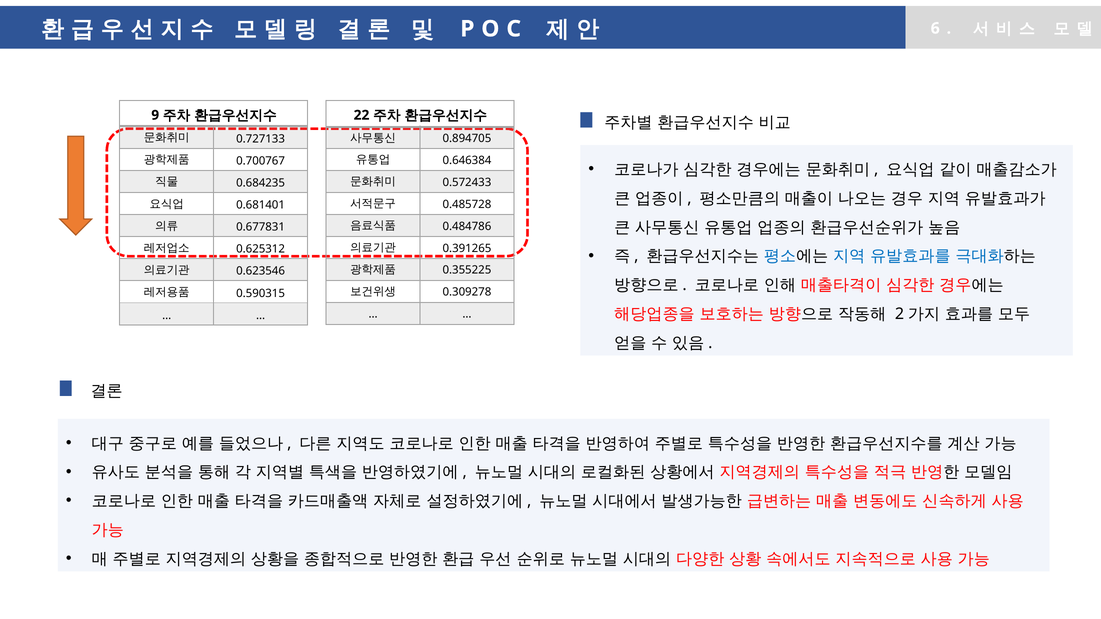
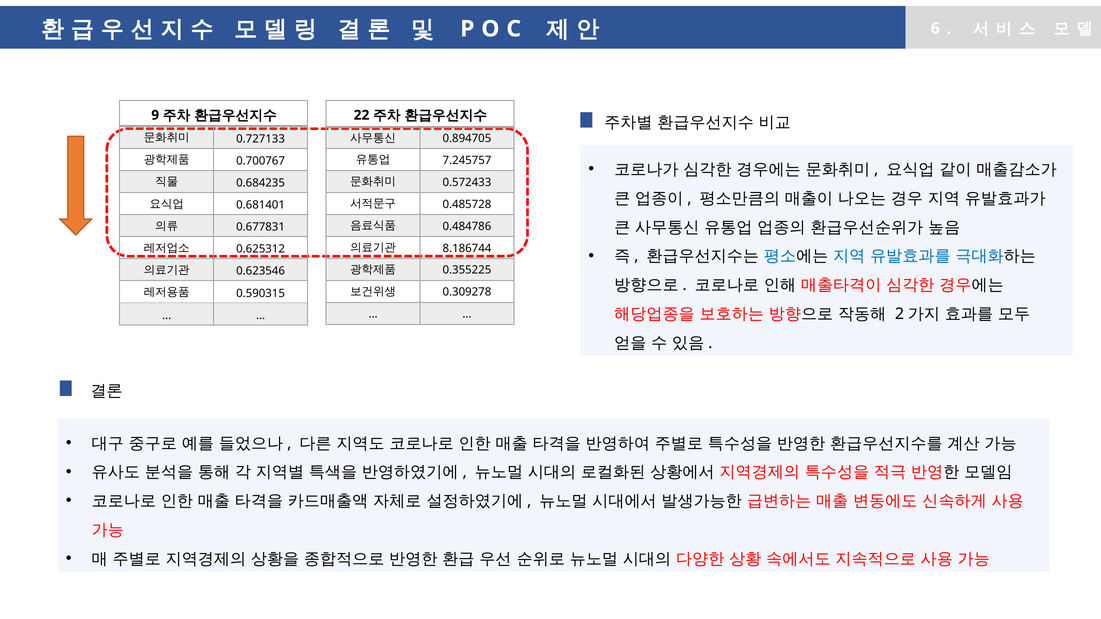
0.646384: 0.646384 -> 7.245757
0.391265: 0.391265 -> 8.186744
